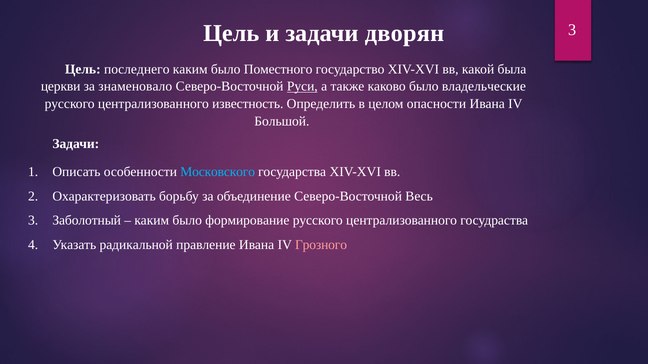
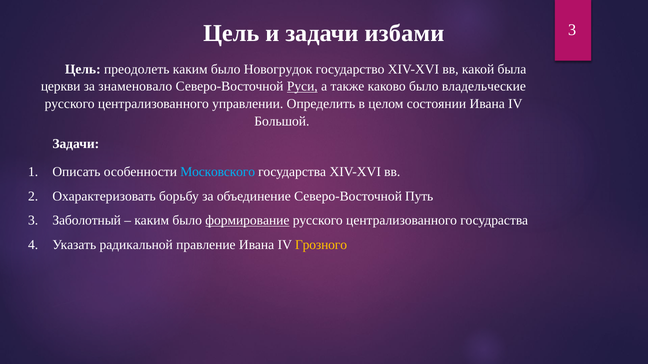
дворян: дворян -> избами
последнего: последнего -> преодолеть
Поместного: Поместного -> Новогрудок
известность: известность -> управлении
опасности: опасности -> состоянии
Весь: Весь -> Путь
формирование underline: none -> present
Грозного colour: pink -> yellow
